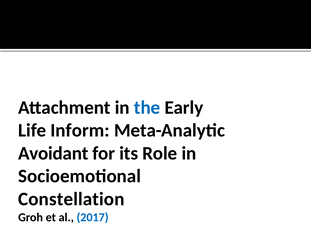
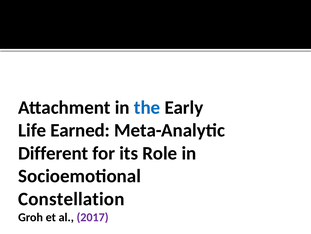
Inform: Inform -> Earned
Avoidant: Avoidant -> Different
2017 colour: blue -> purple
